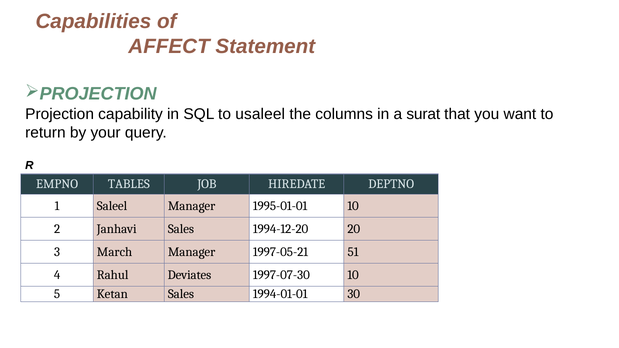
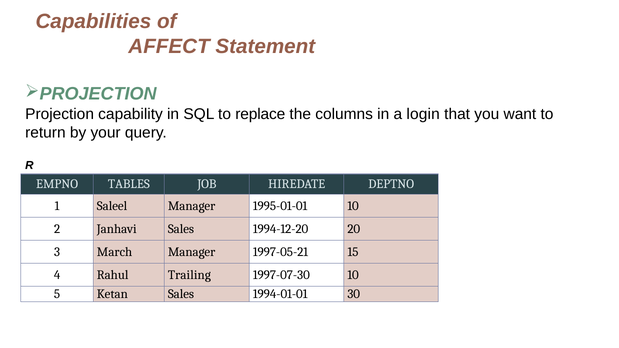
usaleel: usaleel -> replace
surat: surat -> login
51: 51 -> 15
Deviates: Deviates -> Trailing
